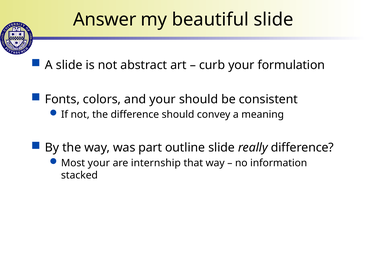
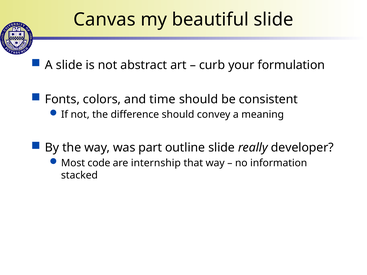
Answer: Answer -> Canvas
and your: your -> time
really difference: difference -> developer
Most your: your -> code
